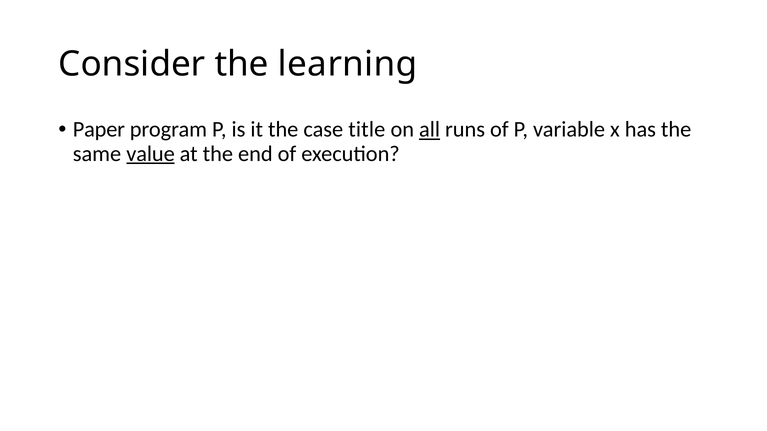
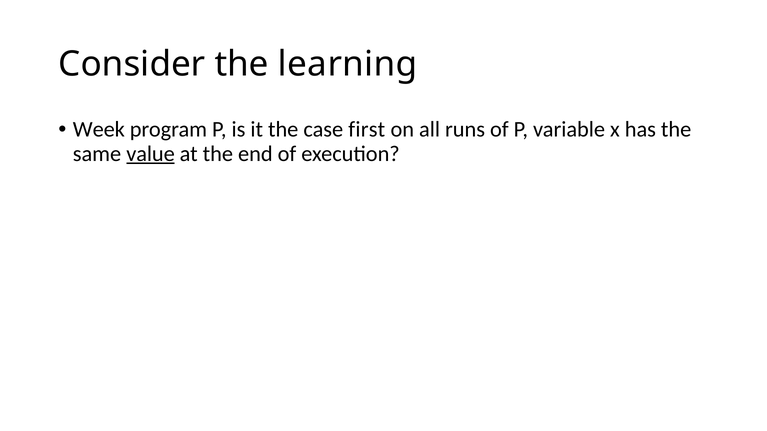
Paper: Paper -> Week
title: title -> first
all underline: present -> none
